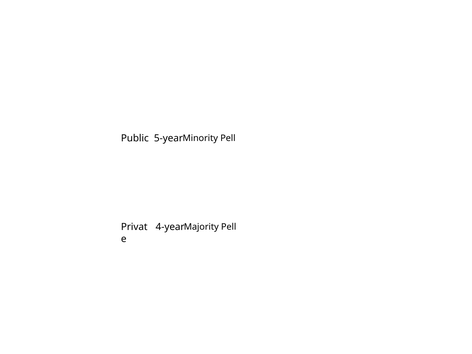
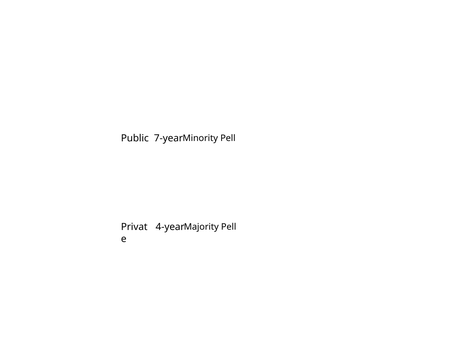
5-year: 5-year -> 7-year
